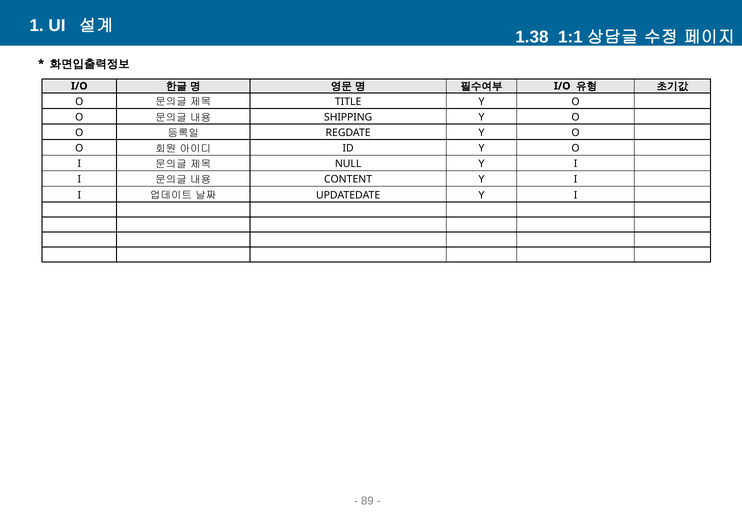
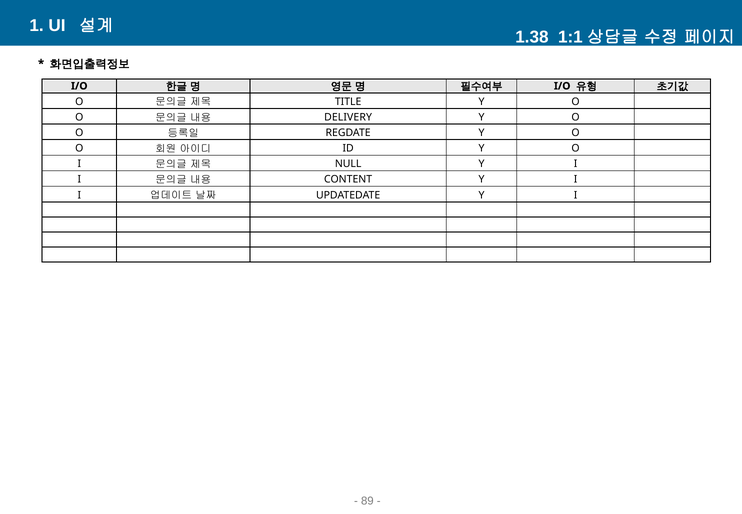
SHIPPING: SHIPPING -> DELIVERY
